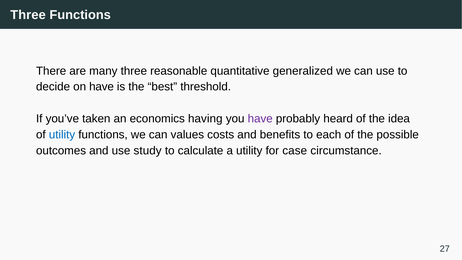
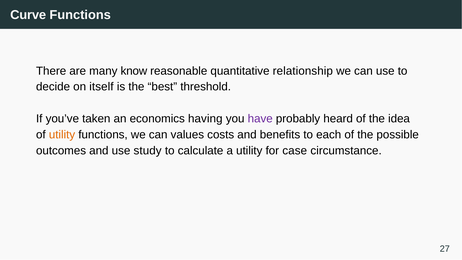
Three at (28, 15): Three -> Curve
many three: three -> know
generalized: generalized -> relationship
on have: have -> itself
utility at (62, 135) colour: blue -> orange
